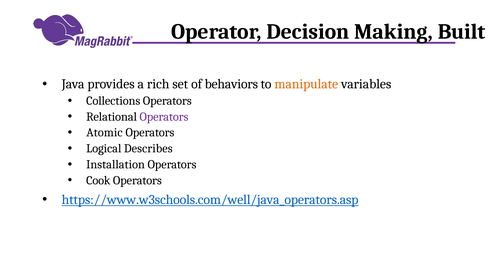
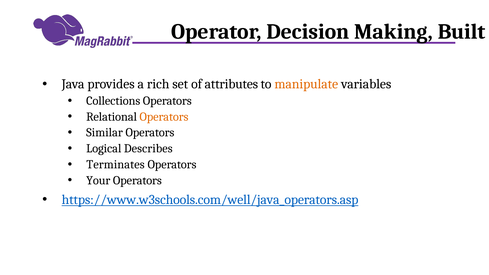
behaviors: behaviors -> attributes
Operators at (164, 117) colour: purple -> orange
Atomic: Atomic -> Similar
Installation: Installation -> Terminates
Cook: Cook -> Your
